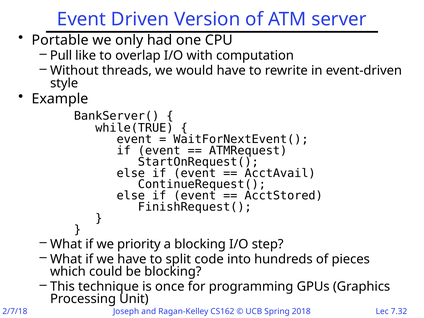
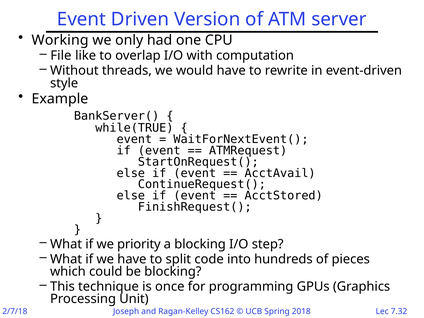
Portable: Portable -> Working
Pull: Pull -> File
